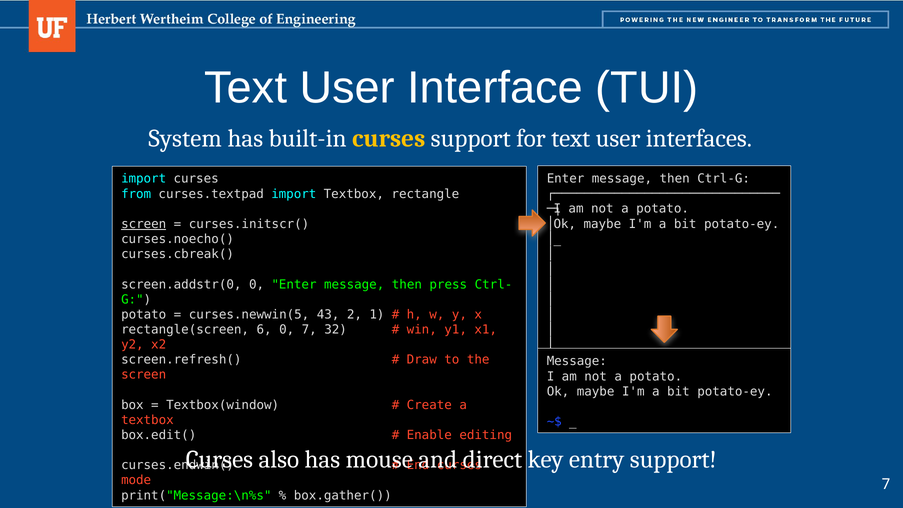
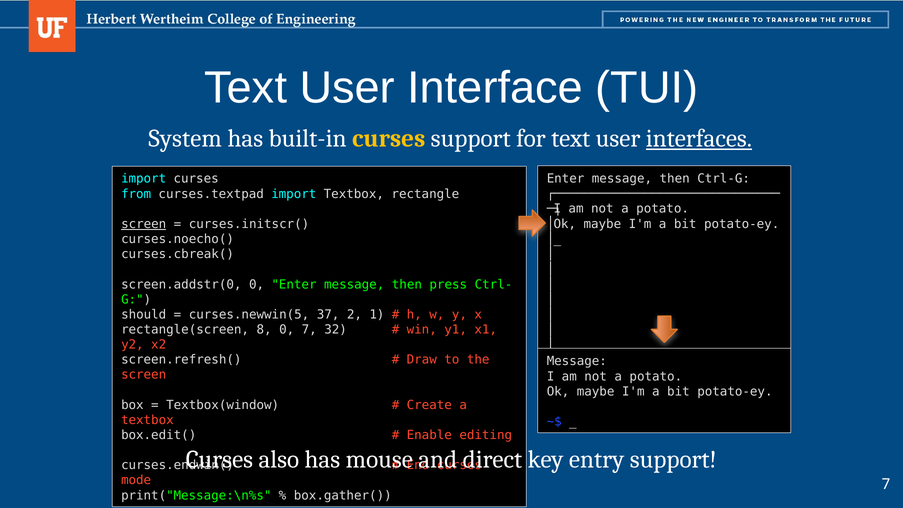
interfaces underline: none -> present
potato at (144, 315): potato -> should
43: 43 -> 37
6: 6 -> 8
